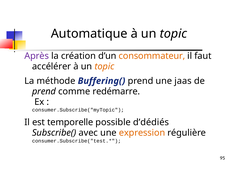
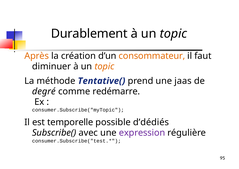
Automatique: Automatique -> Durablement
Après colour: purple -> orange
accélérer: accélérer -> diminuer
Buffering(: Buffering( -> Tentative(
prend at (44, 91): prend -> degré
expression colour: orange -> purple
